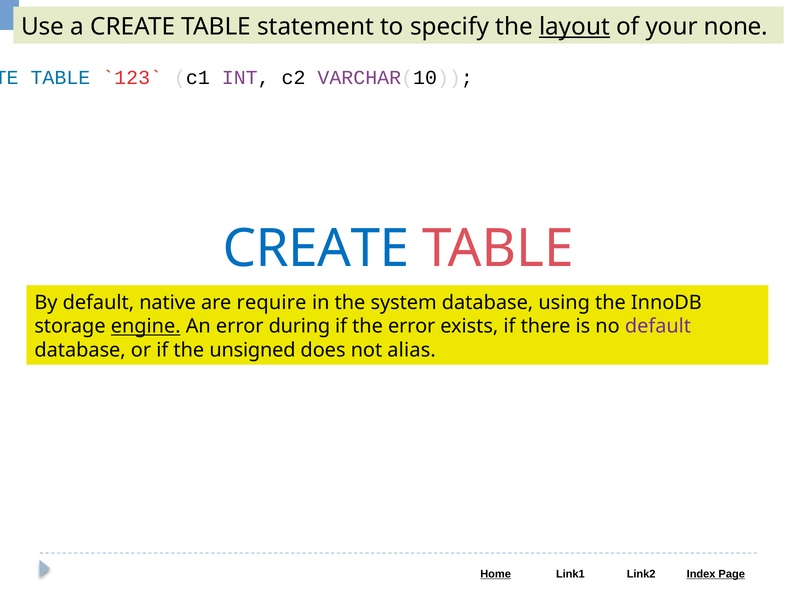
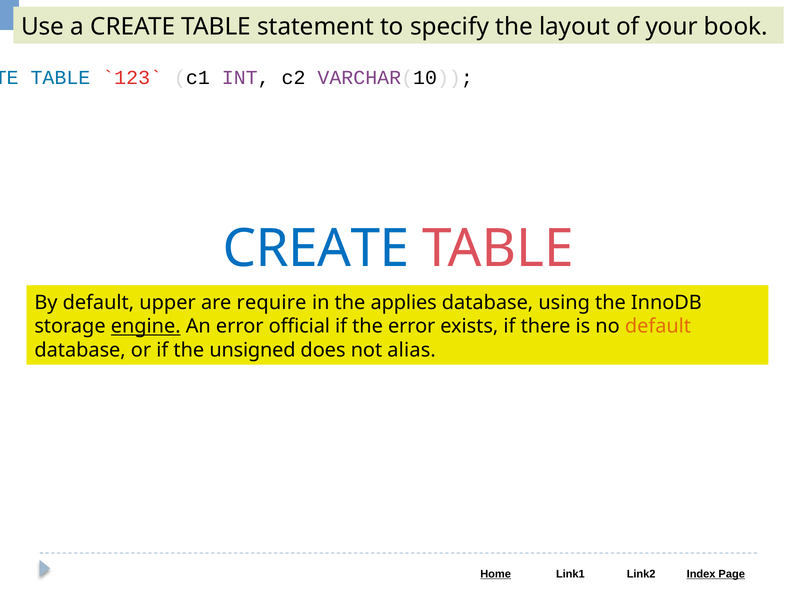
layout underline: present -> none
none: none -> book
native: native -> upper
system: system -> applies
during: during -> official
default at (658, 327) colour: purple -> orange
